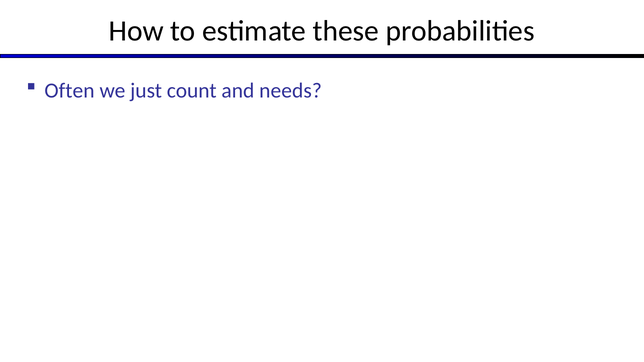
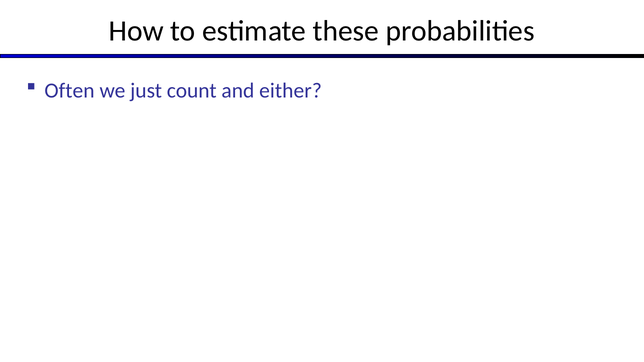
needs: needs -> either
